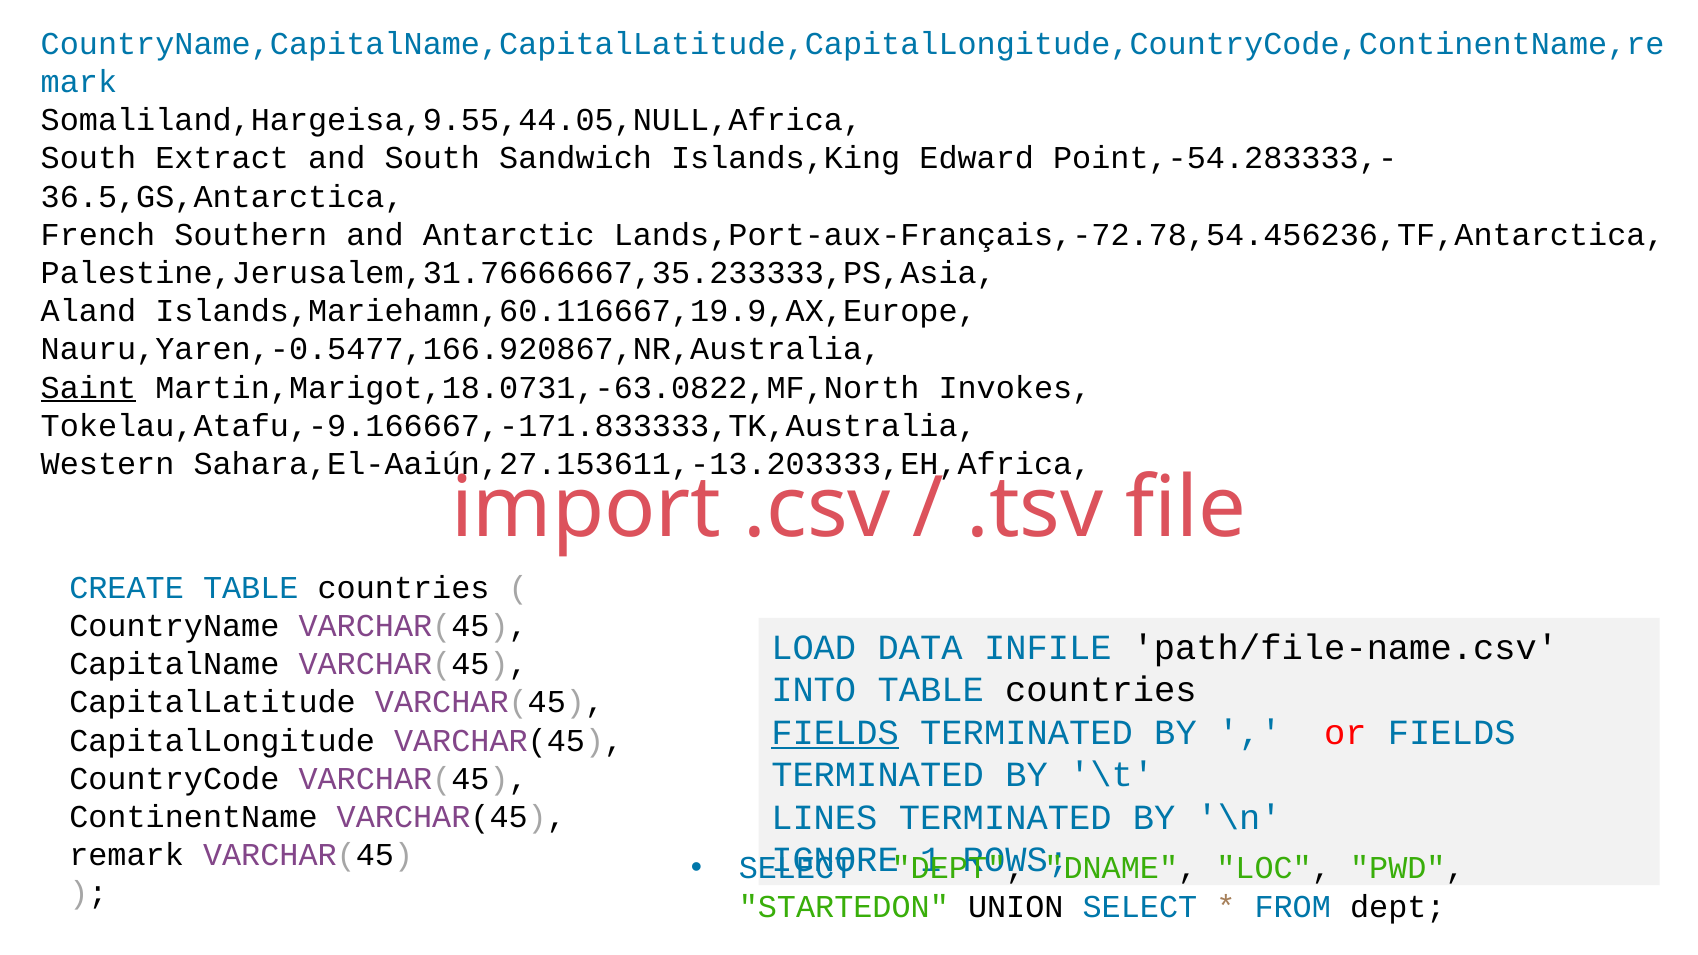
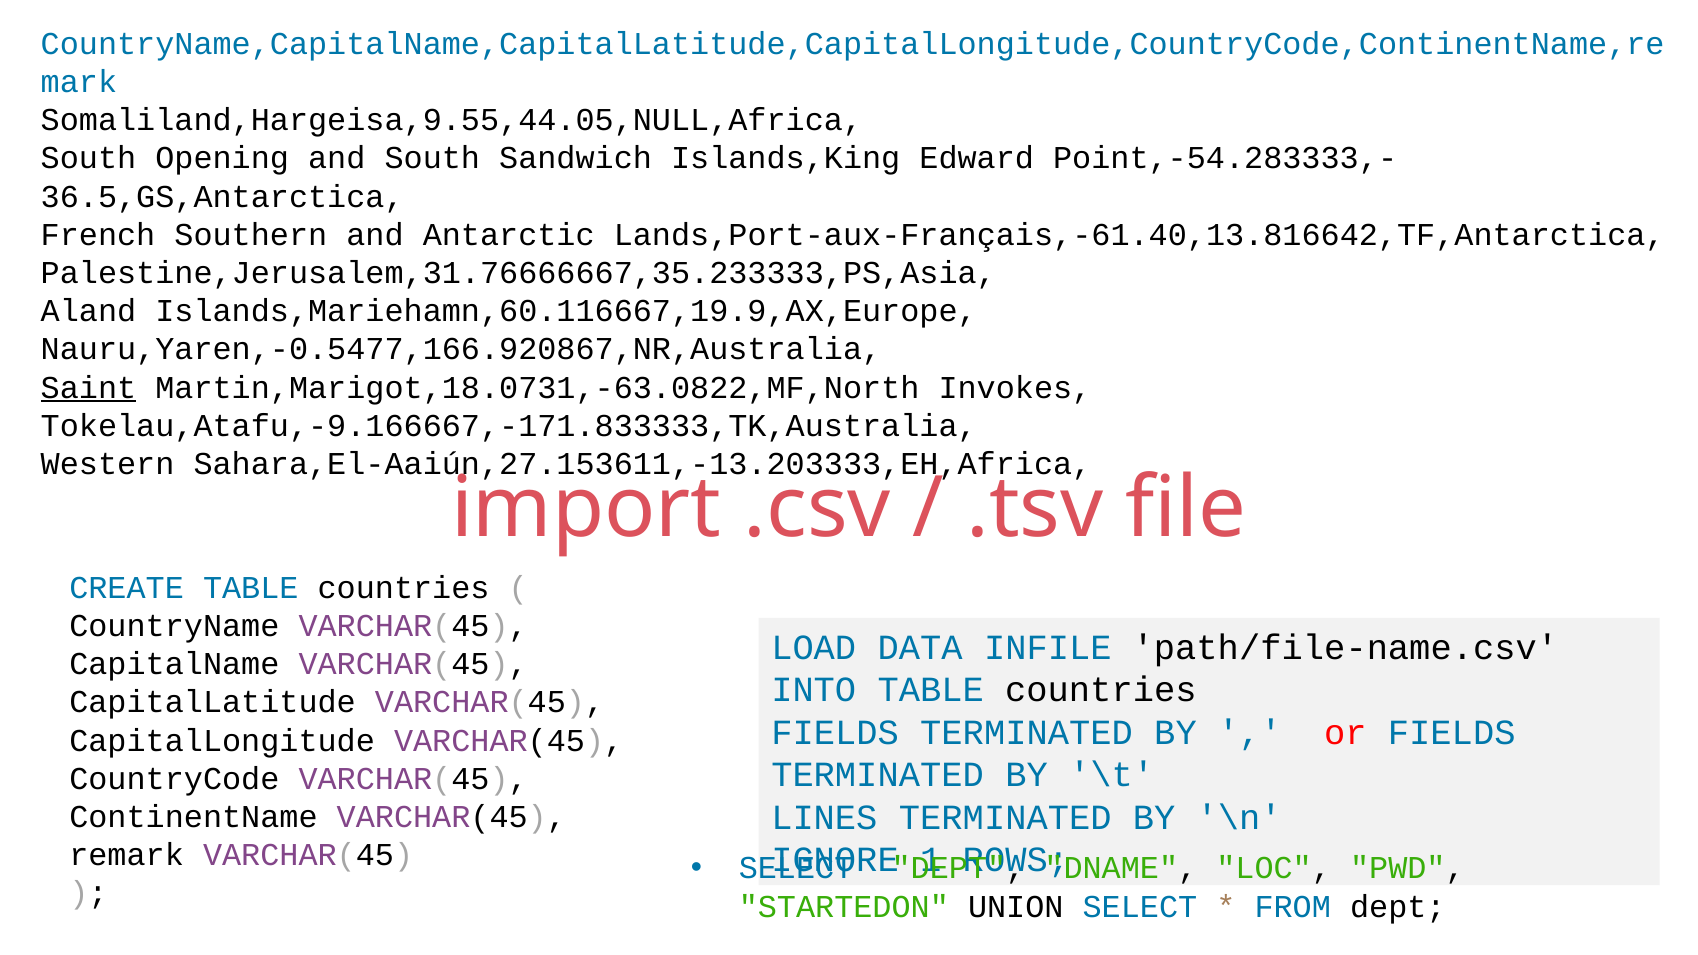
Extract: Extract -> Opening
Lands,Port-aux-Français,-72.78,54.456236,TF,Antarctica: Lands,Port-aux-Français,-72.78,54.456236,TF,Antarctica -> Lands,Port-aux-Français,-61.40,13.816642,TF,Antarctica
FIELDS at (835, 733) underline: present -> none
